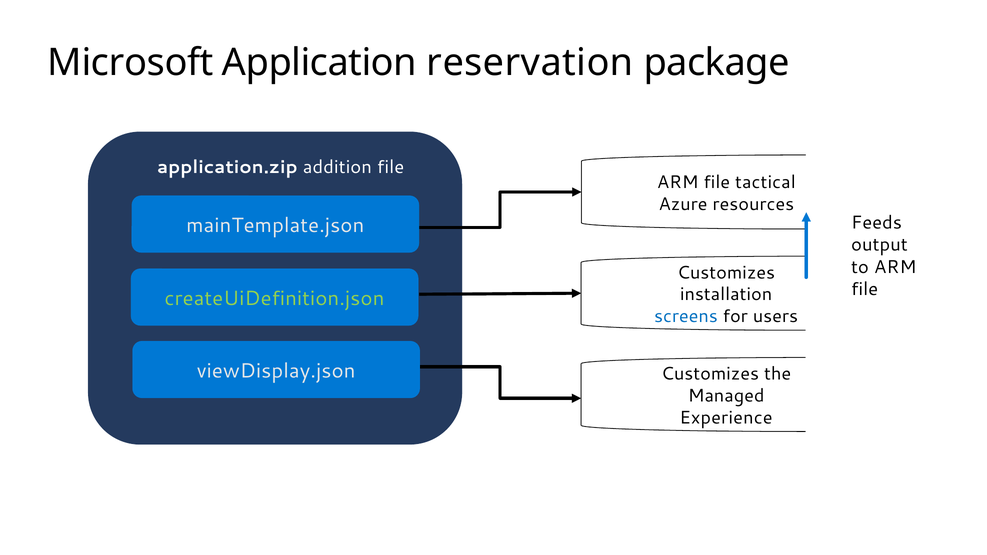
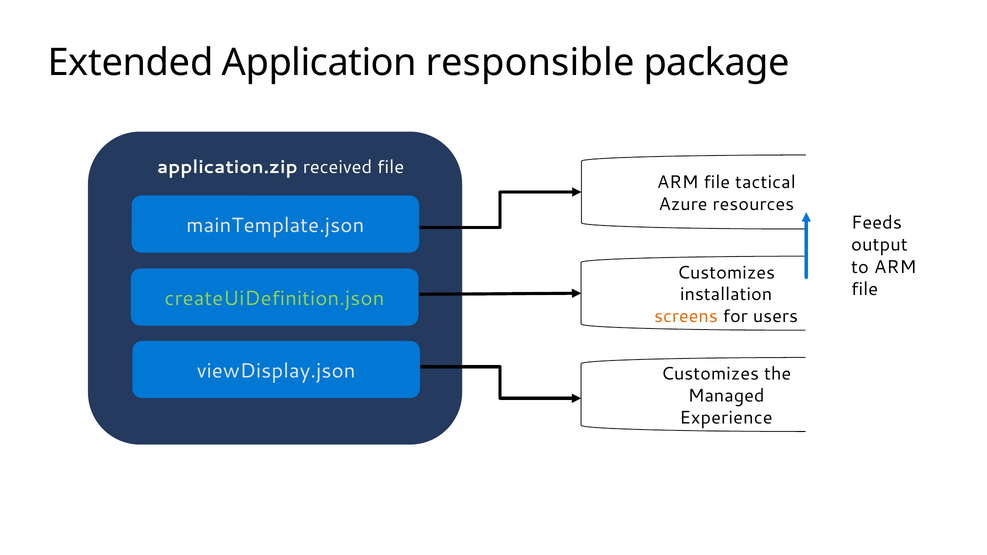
Microsoft: Microsoft -> Extended
reservation: reservation -> responsible
addition: addition -> received
screens colour: blue -> orange
